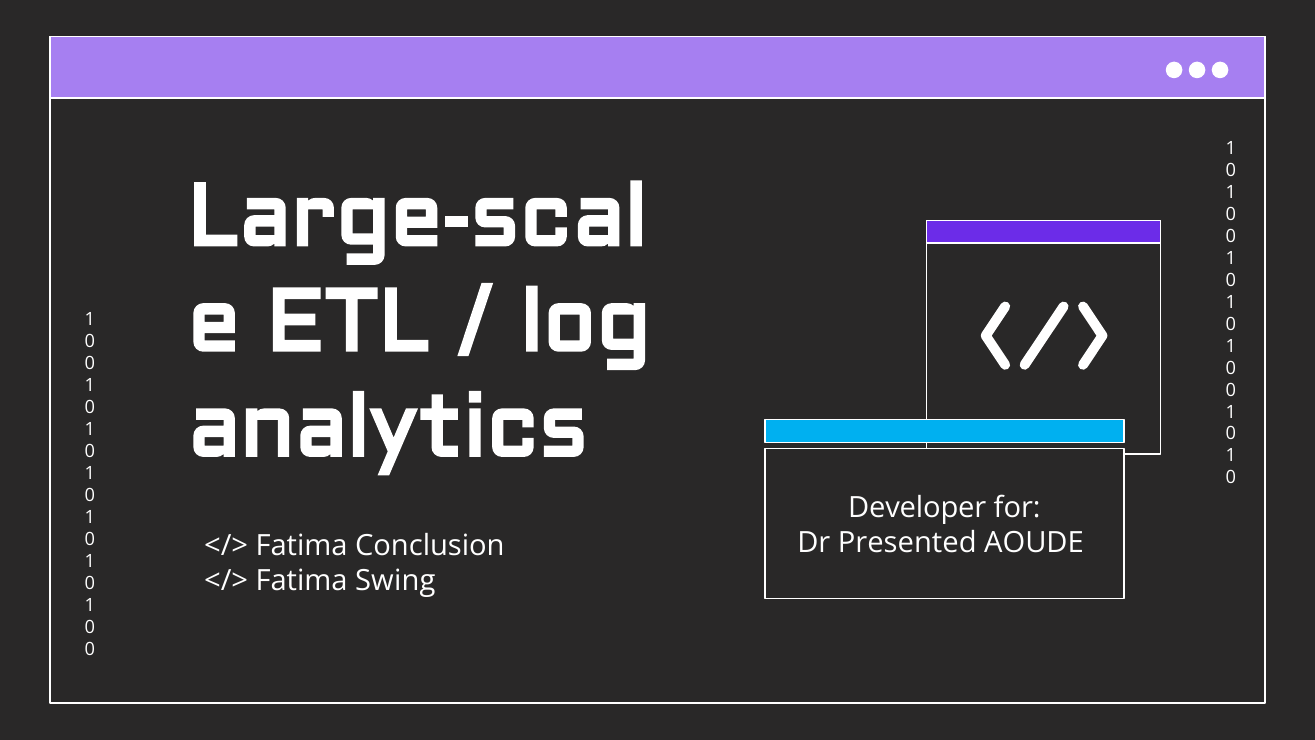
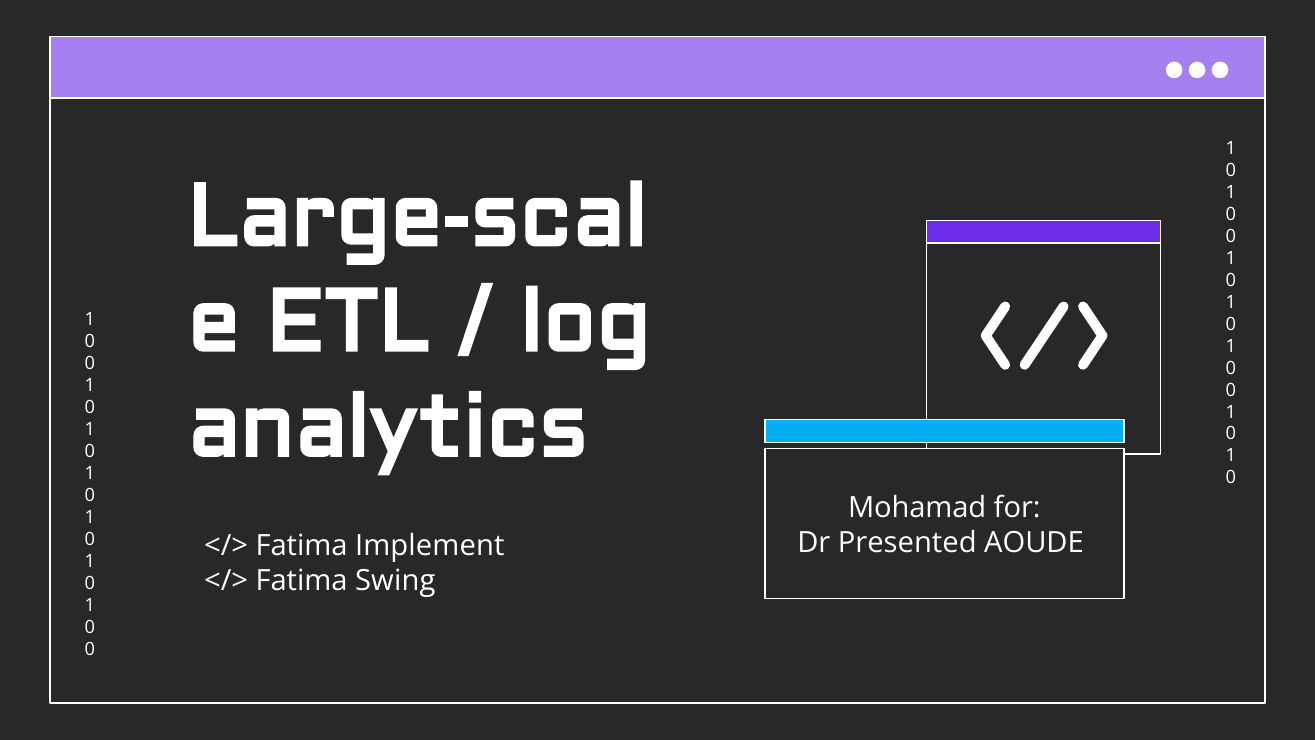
Developer: Developer -> Mohamad
Conclusion: Conclusion -> Implement
